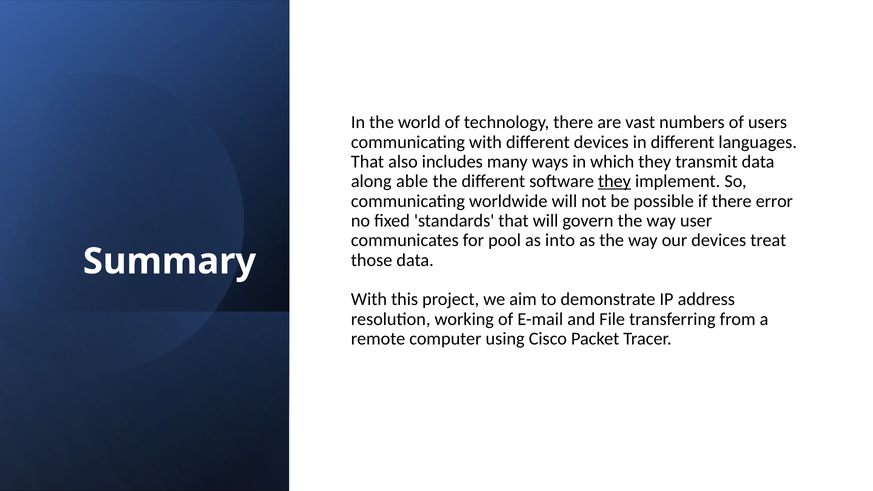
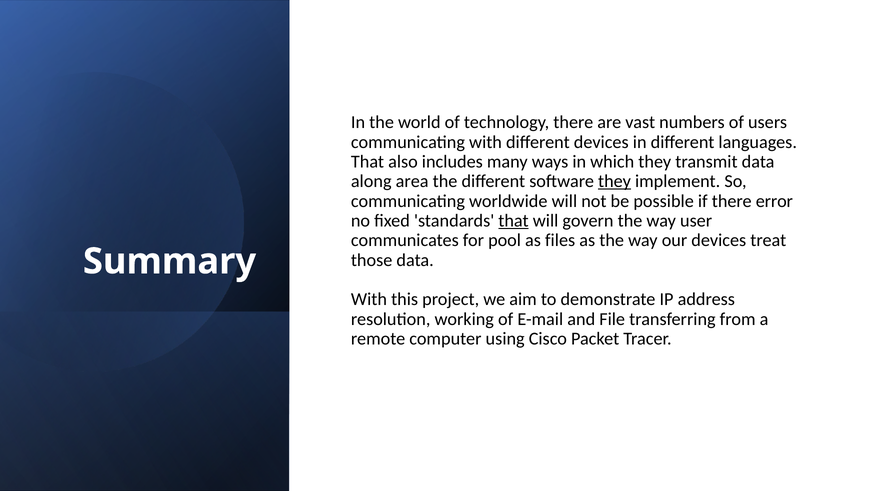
able: able -> area
that at (514, 221) underline: none -> present
into: into -> files
